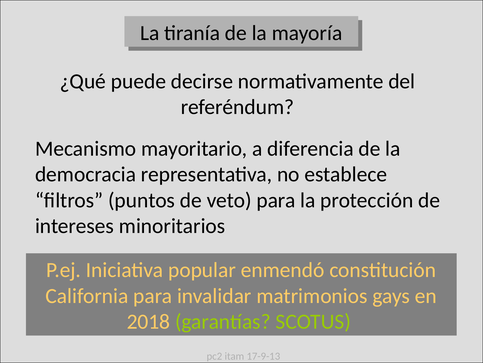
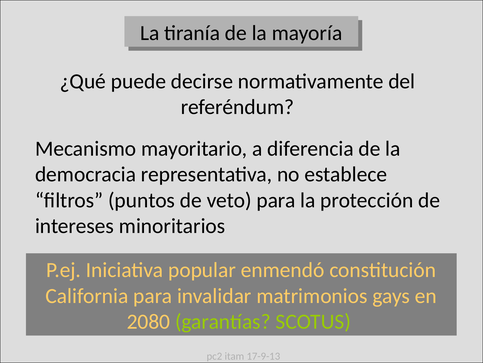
2018: 2018 -> 2080
